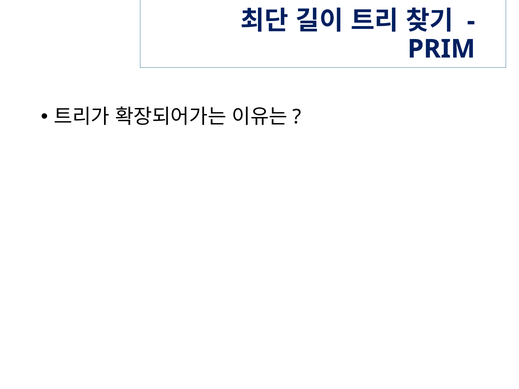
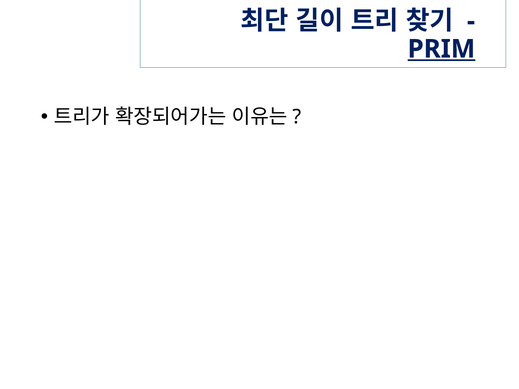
PRIM underline: none -> present
